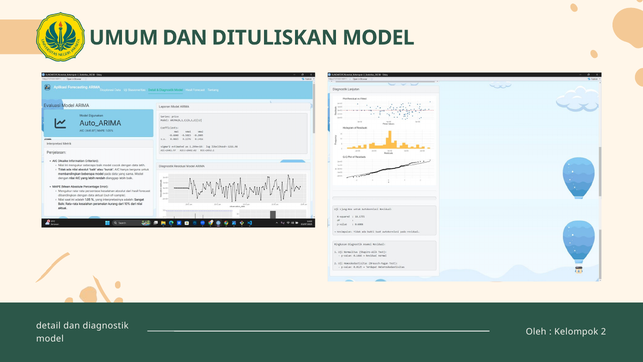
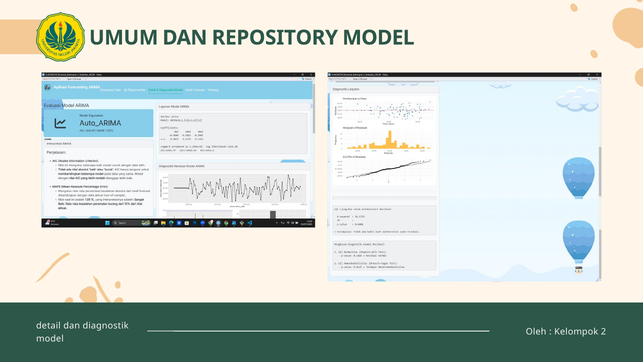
DITULISKAN: DITULISKAN -> REPOSITORY
